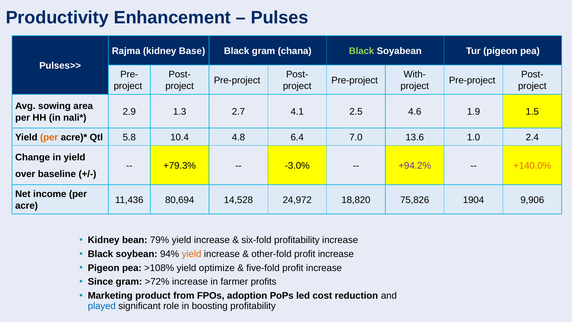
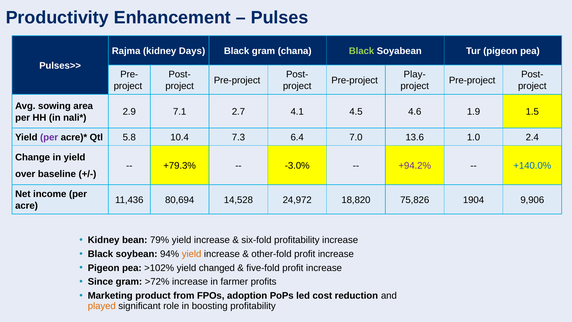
Base: Base -> Days
With-: With- -> Play-
1.3: 1.3 -> 7.1
2.5: 2.5 -> 4.5
per at (49, 137) colour: orange -> purple
4.8: 4.8 -> 7.3
+140.0% colour: orange -> blue
>108%: >108% -> >102%
optimize: optimize -> changed
played colour: blue -> orange
